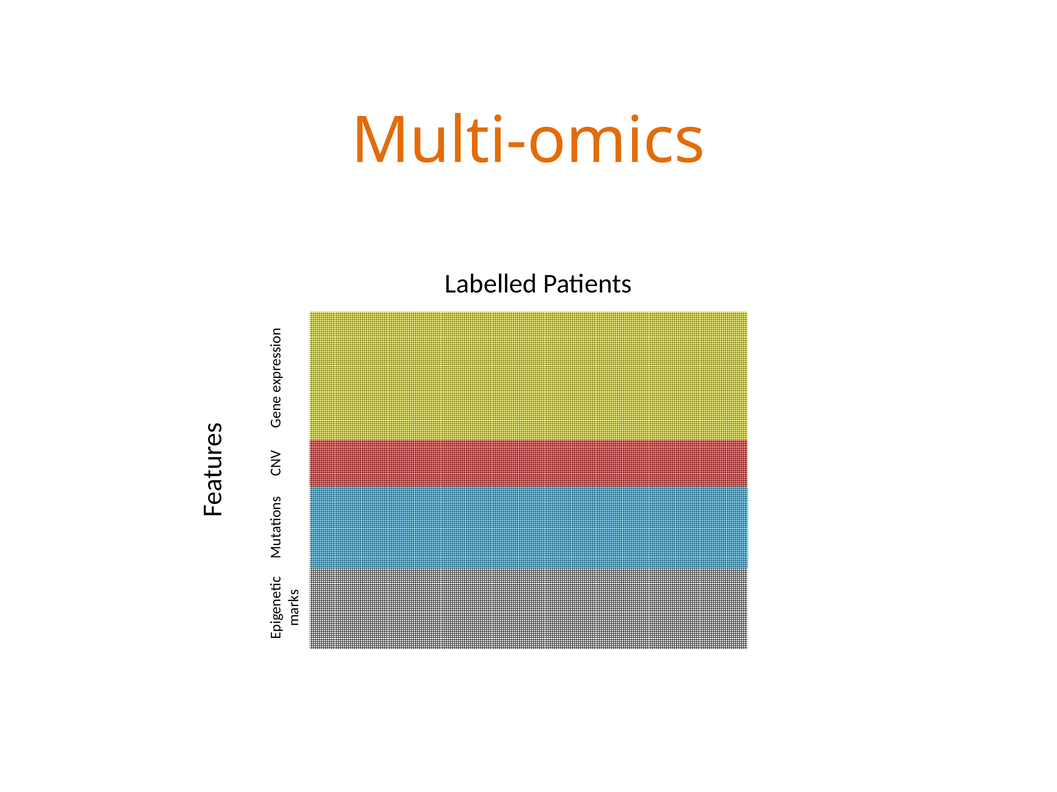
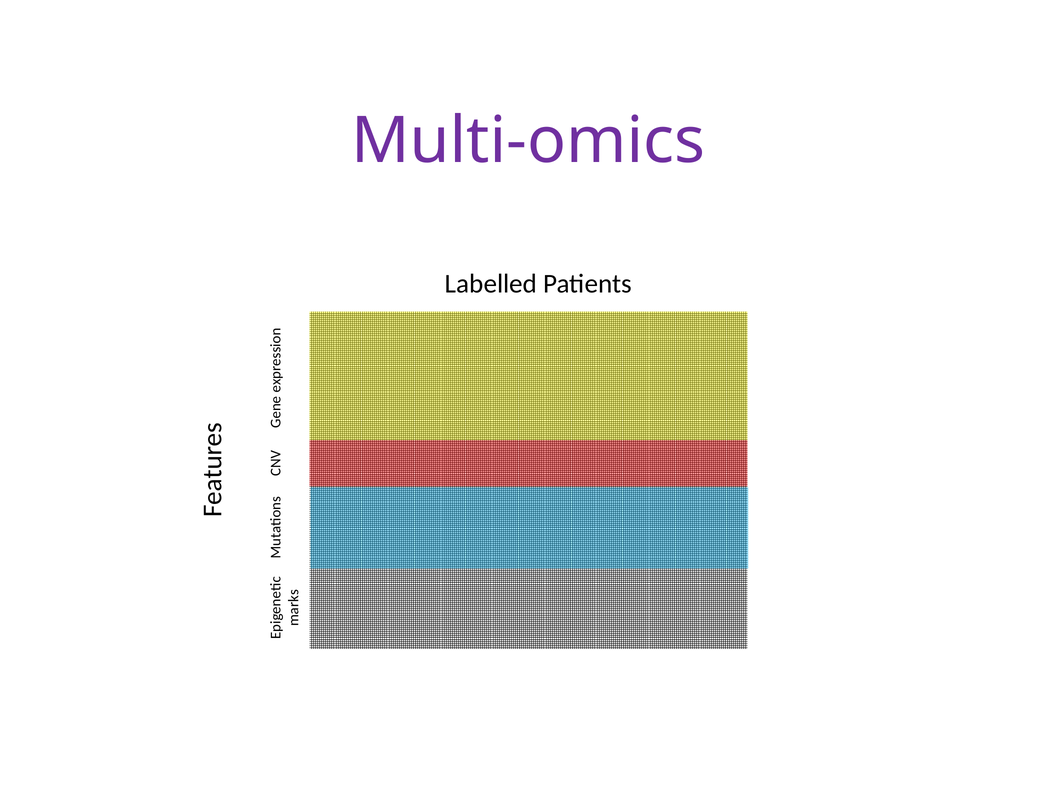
Multi-omics colour: orange -> purple
